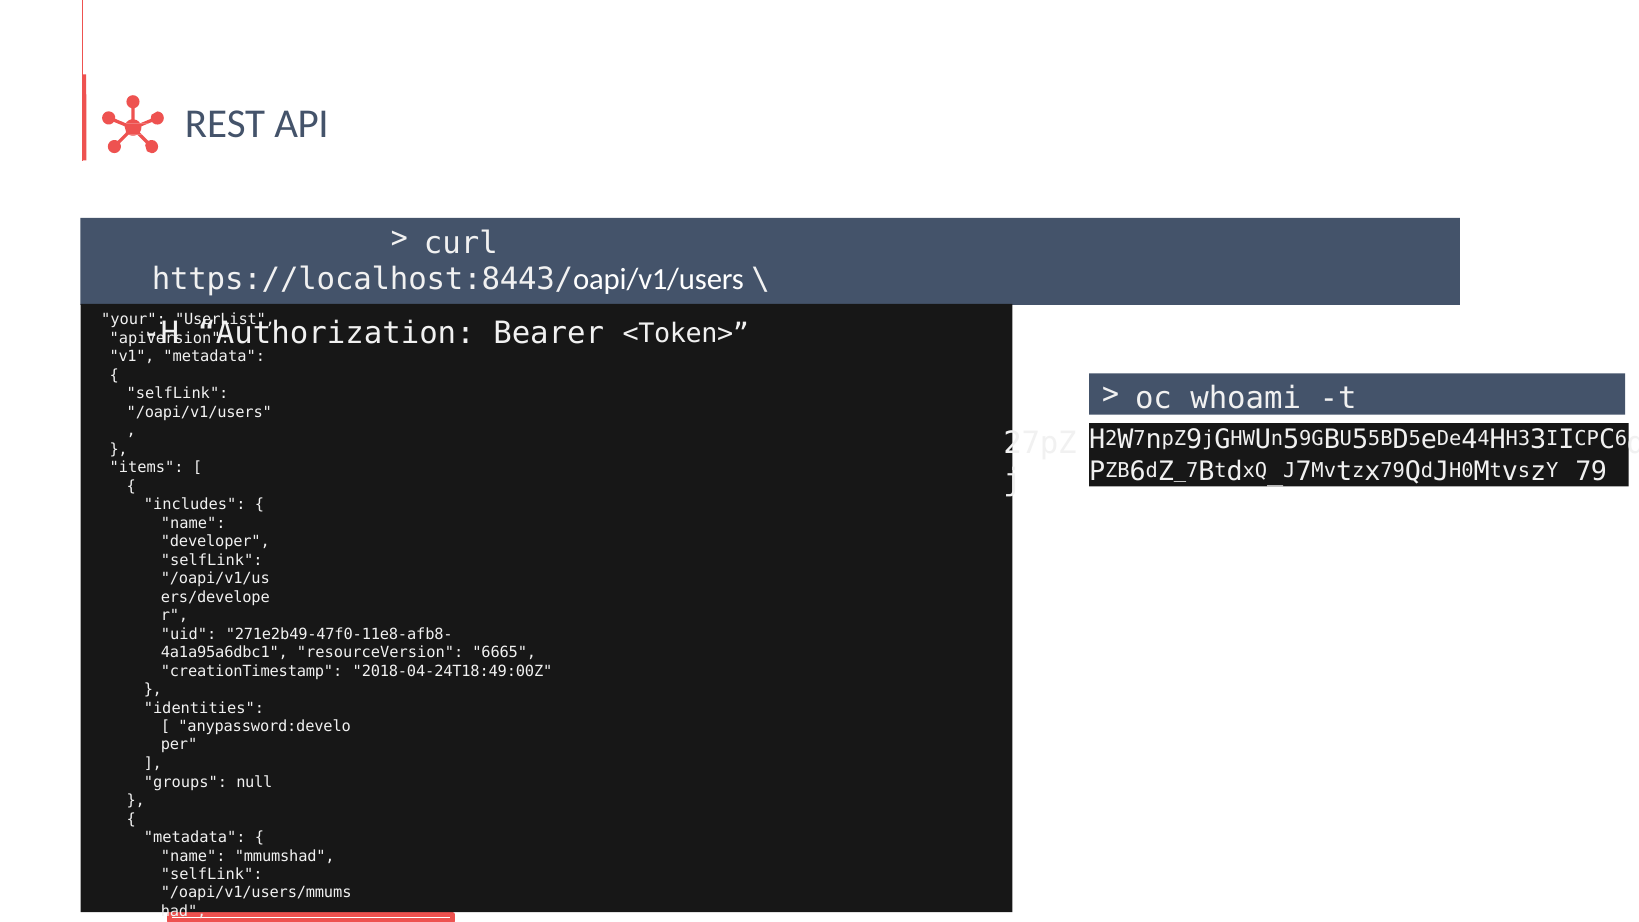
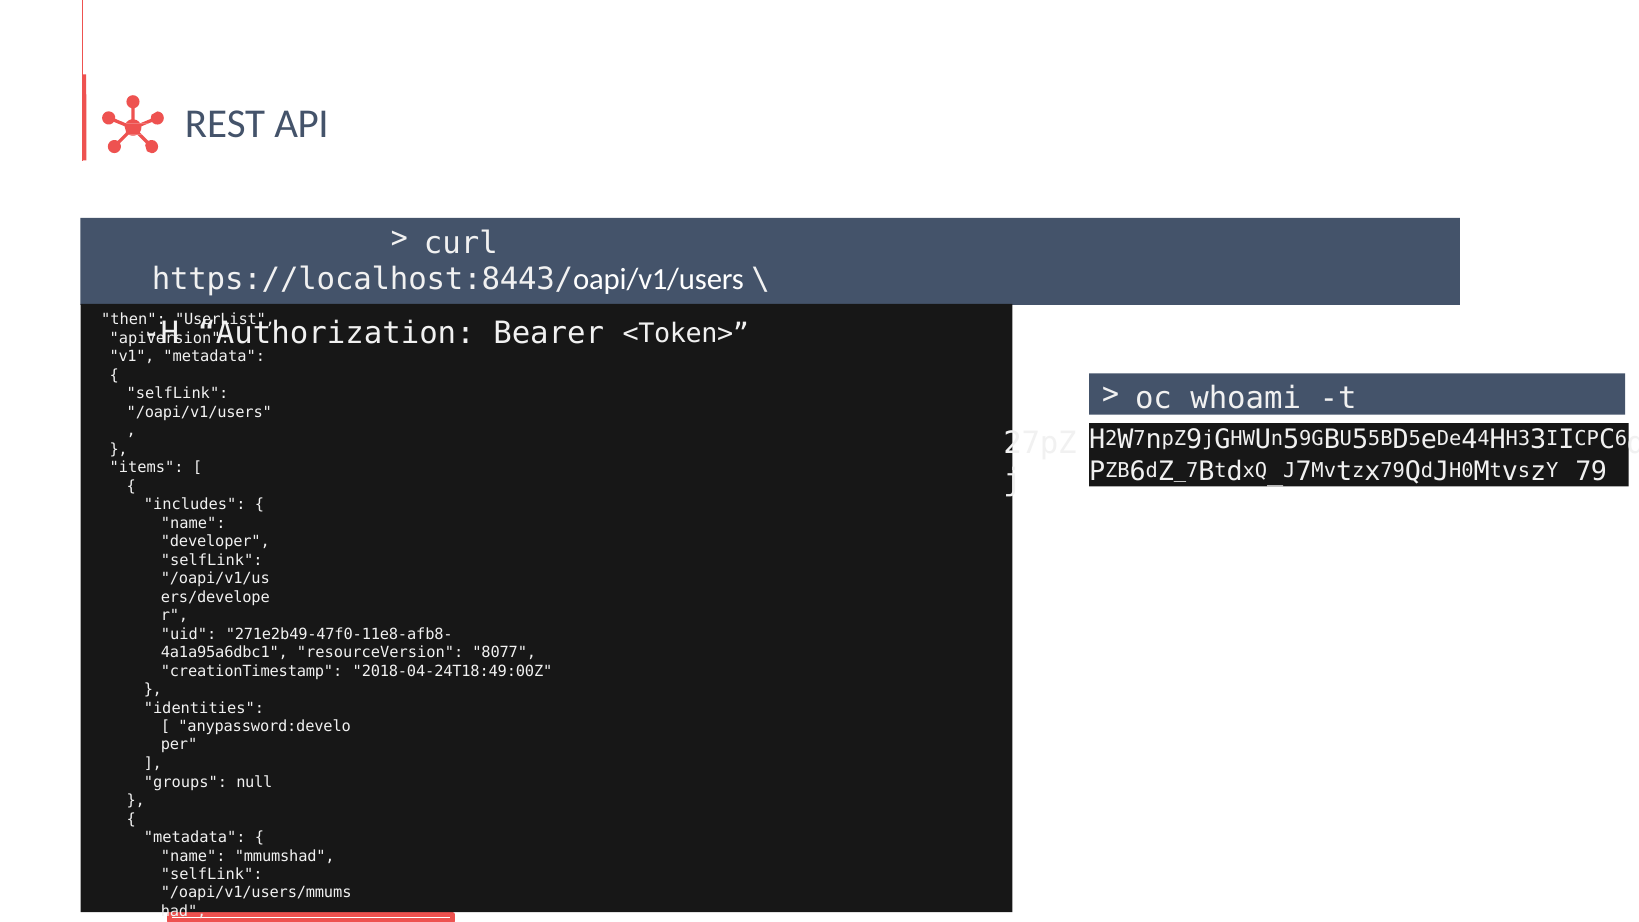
your: your -> then
6665: 6665 -> 8077
